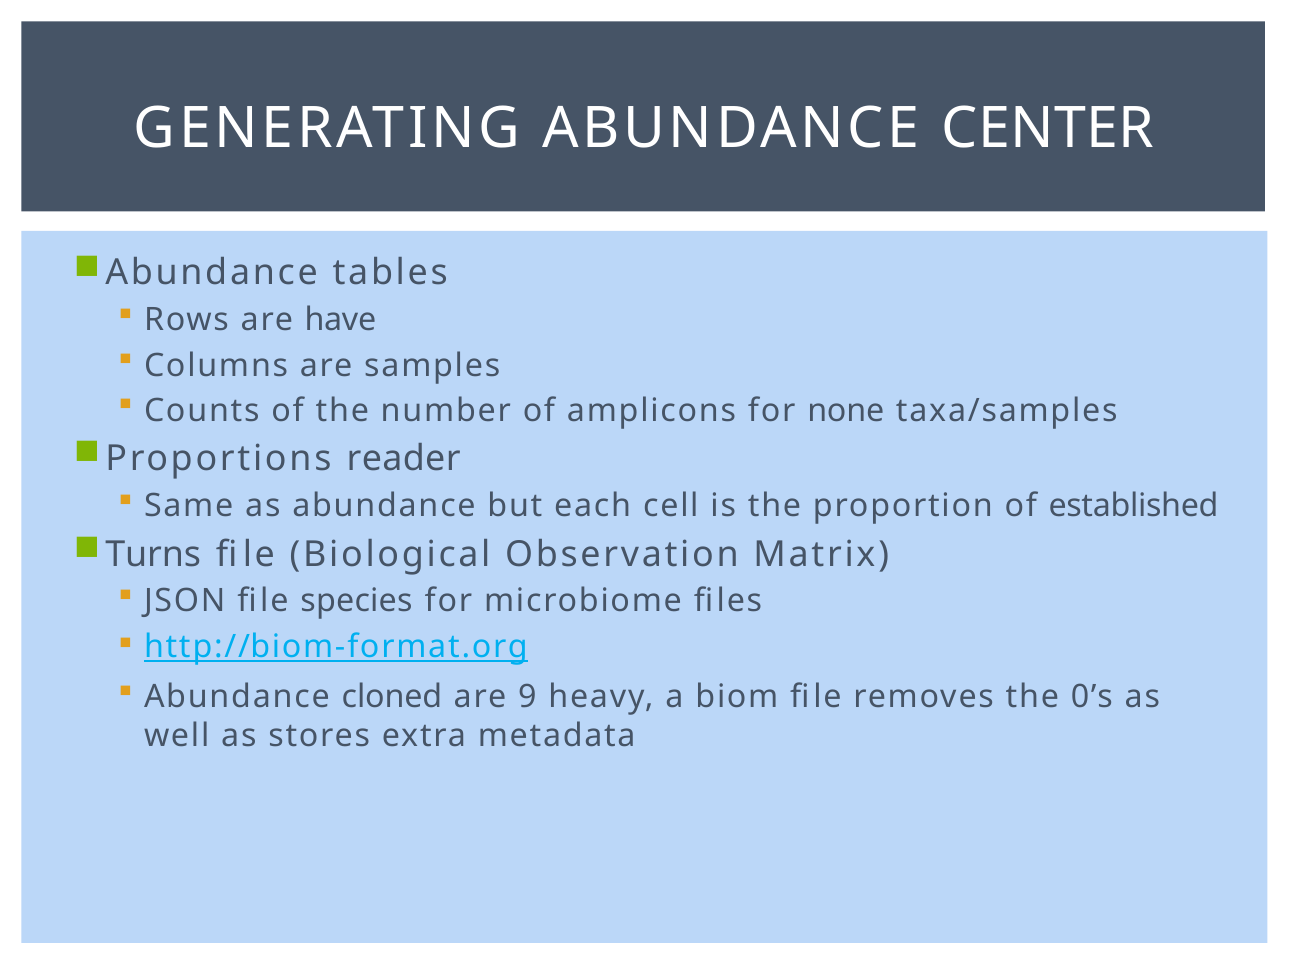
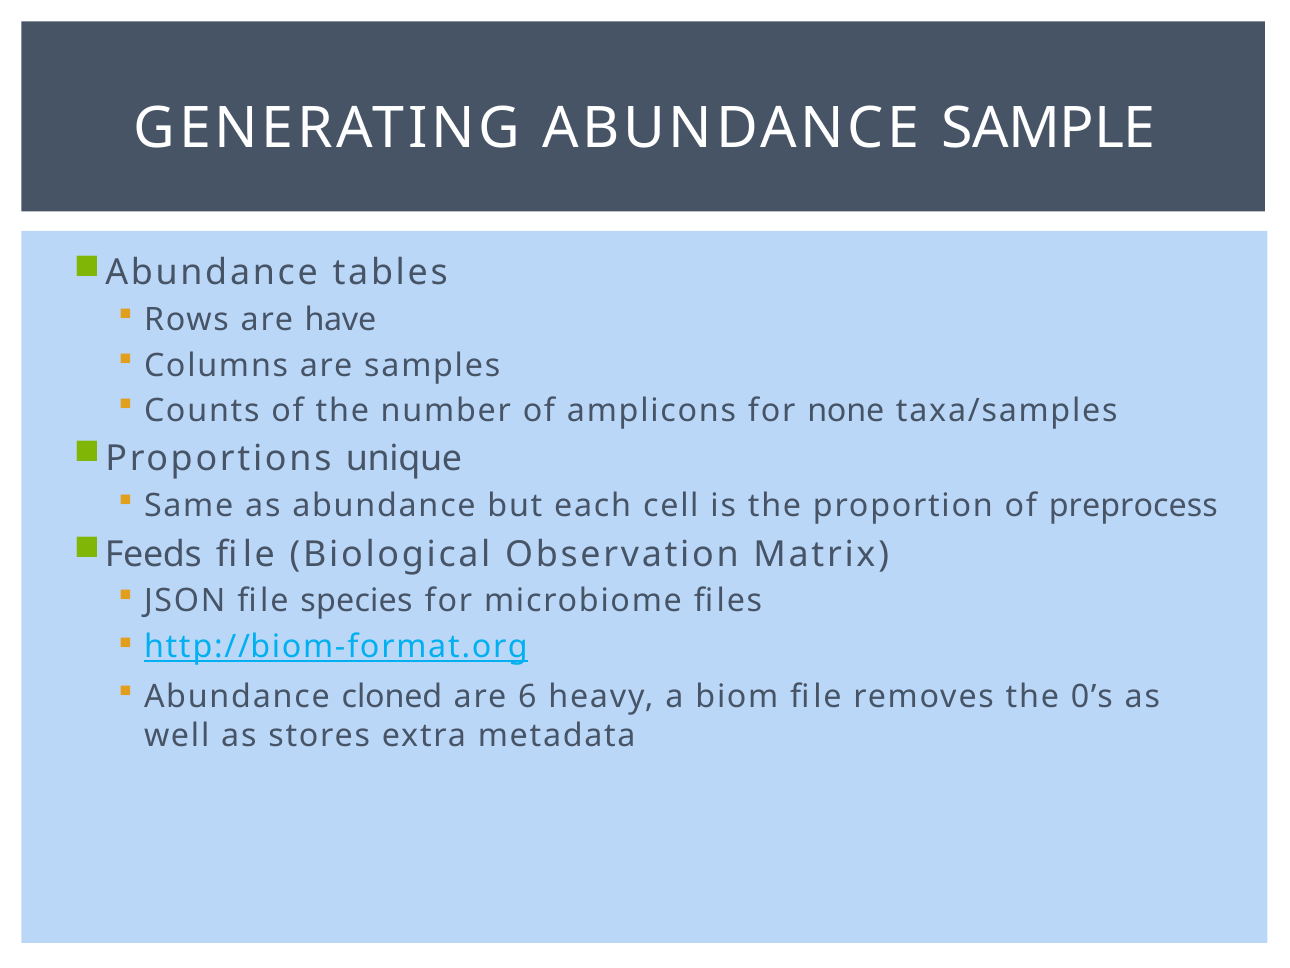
CENTER: CENTER -> SAMPLE
reader: reader -> unique
established: established -> preprocess
Turns: Turns -> Feeds
9: 9 -> 6
